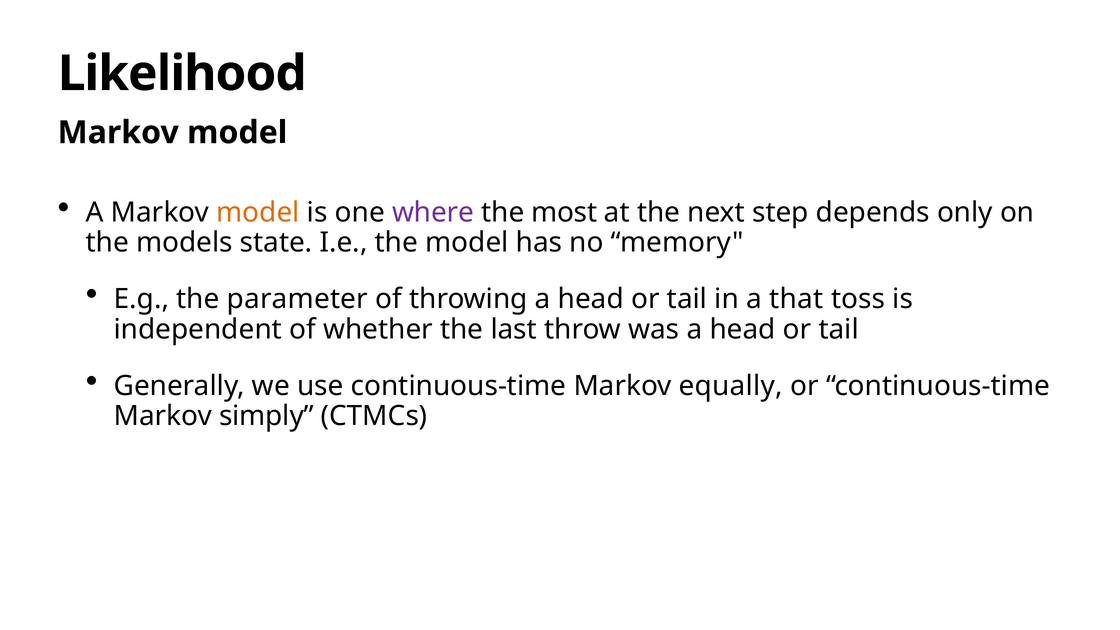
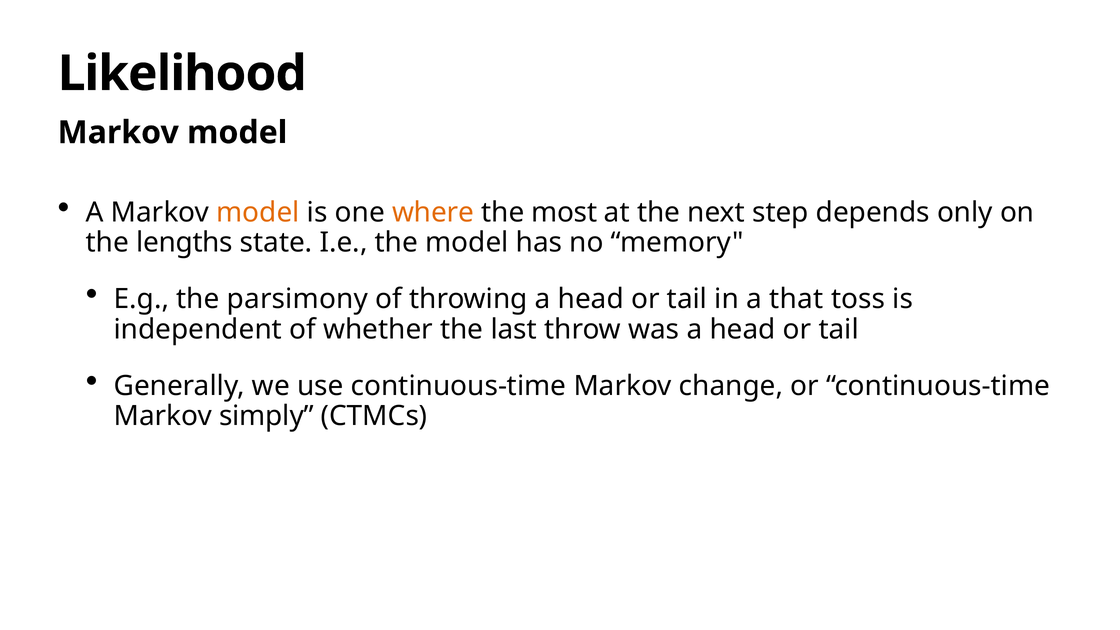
where colour: purple -> orange
models: models -> lengths
parameter: parameter -> parsimony
equally: equally -> change
